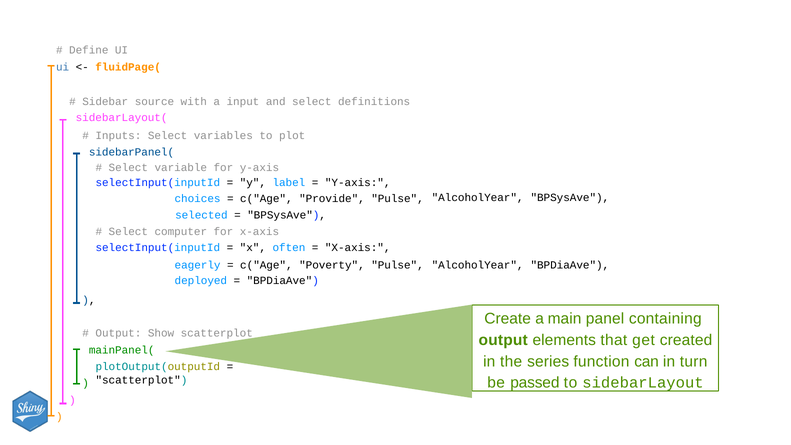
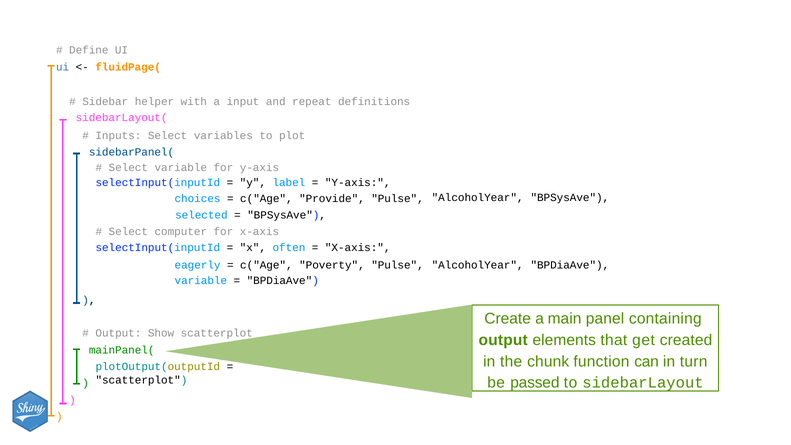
source: source -> helper
and select: select -> repeat
deployed at (201, 281): deployed -> variable
series: series -> chunk
